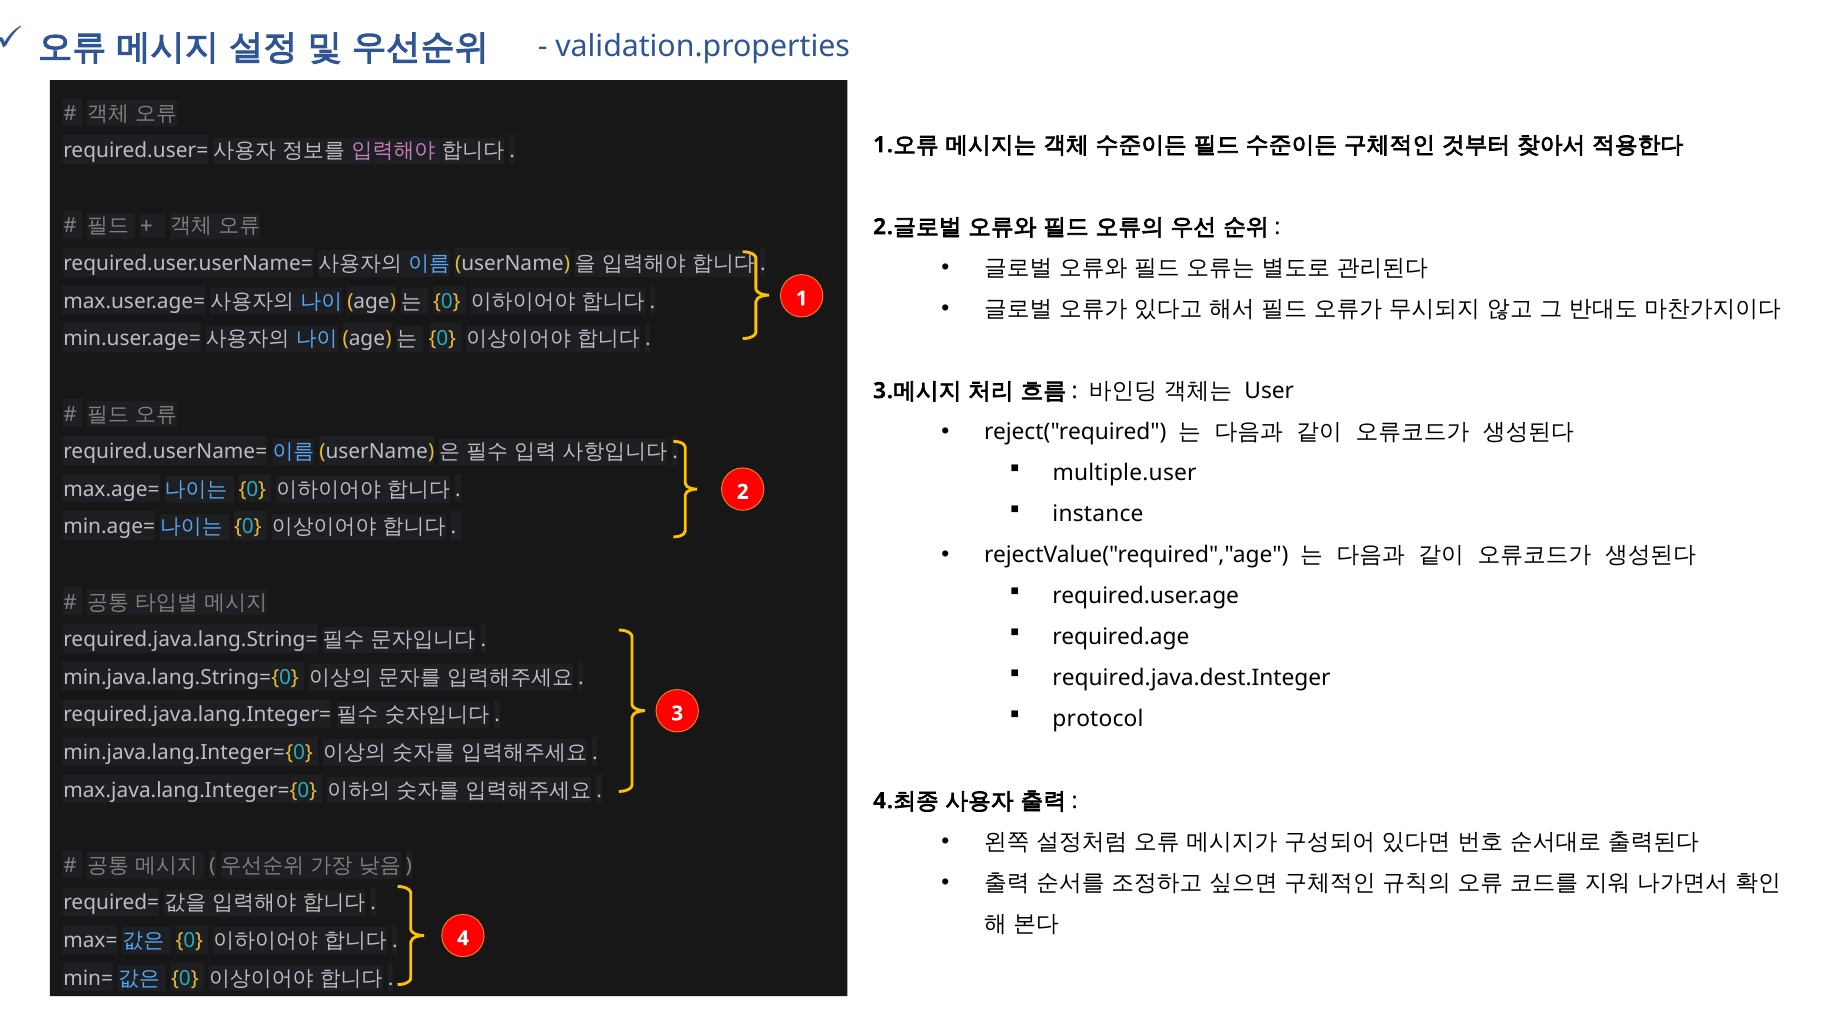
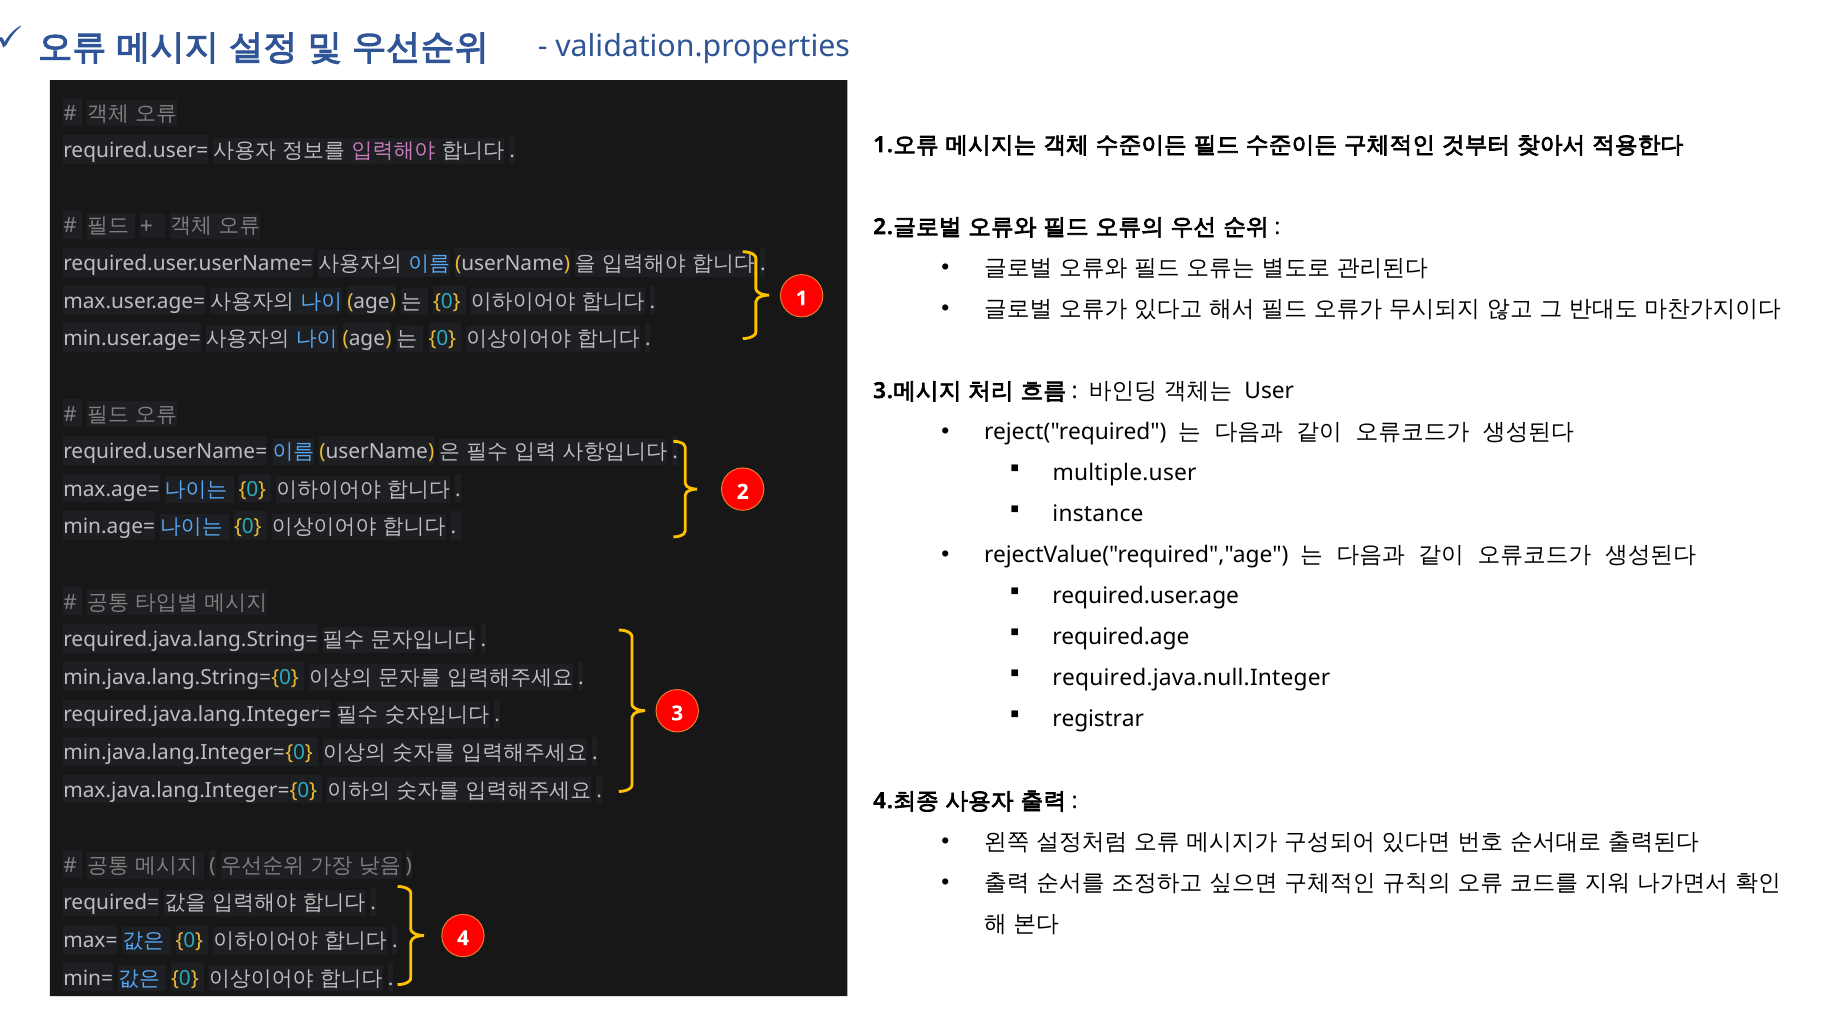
required.java.dest.Integer: required.java.dest.Integer -> required.java.null.Integer
protocol: protocol -> registrar
